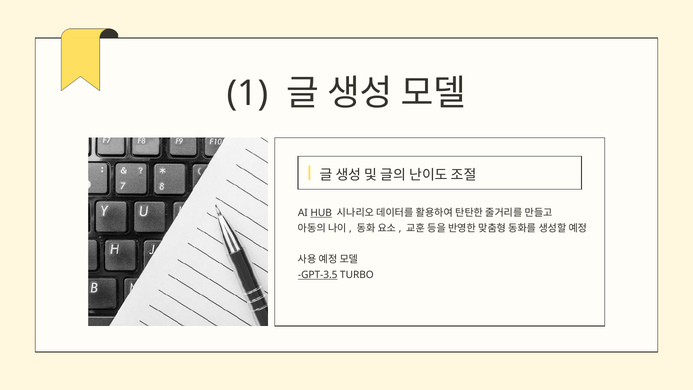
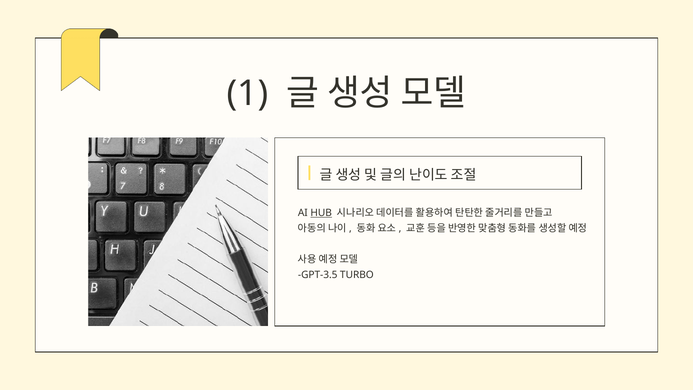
GPT-3.5 underline: present -> none
